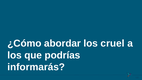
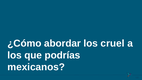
informarás: informarás -> mexicanos
